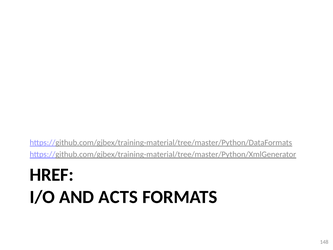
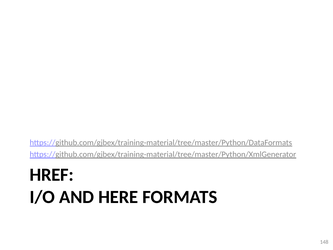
ACTS: ACTS -> HERE
